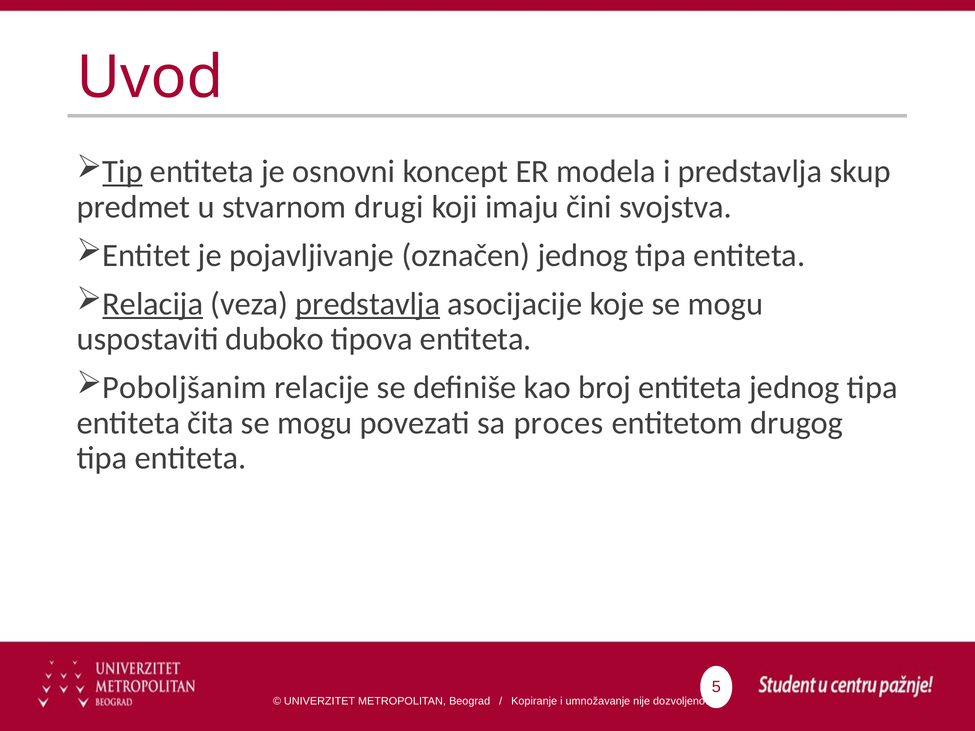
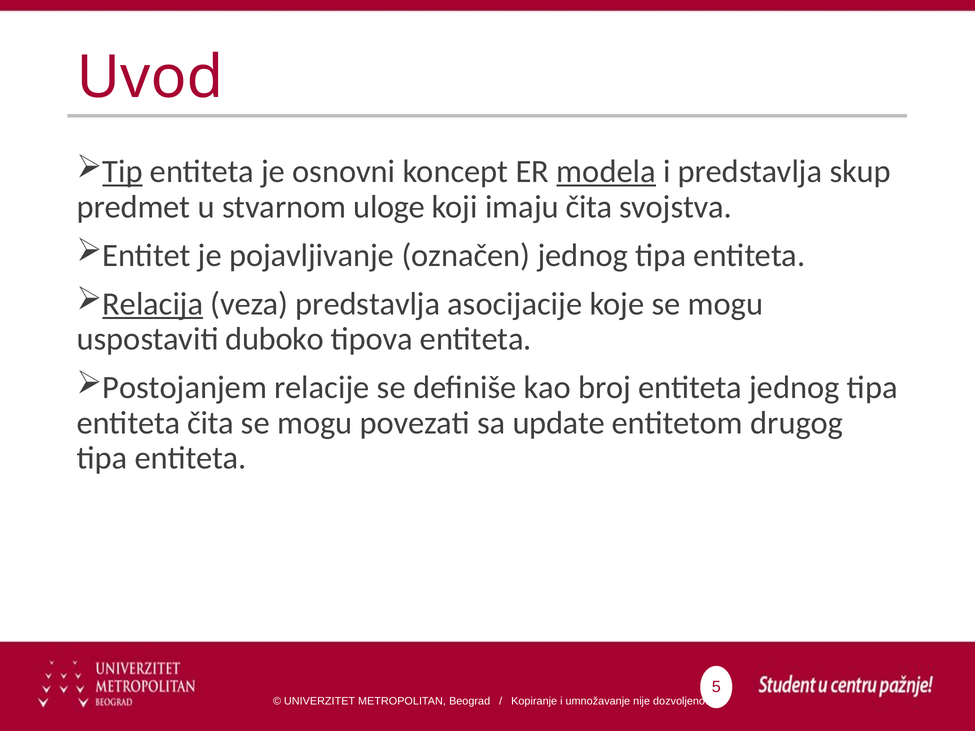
modela underline: none -> present
drugi: drugi -> uloge
imaju čini: čini -> čita
predstavlja at (368, 304) underline: present -> none
Poboljšanim: Poboljšanim -> Postojanjem
proces: proces -> update
